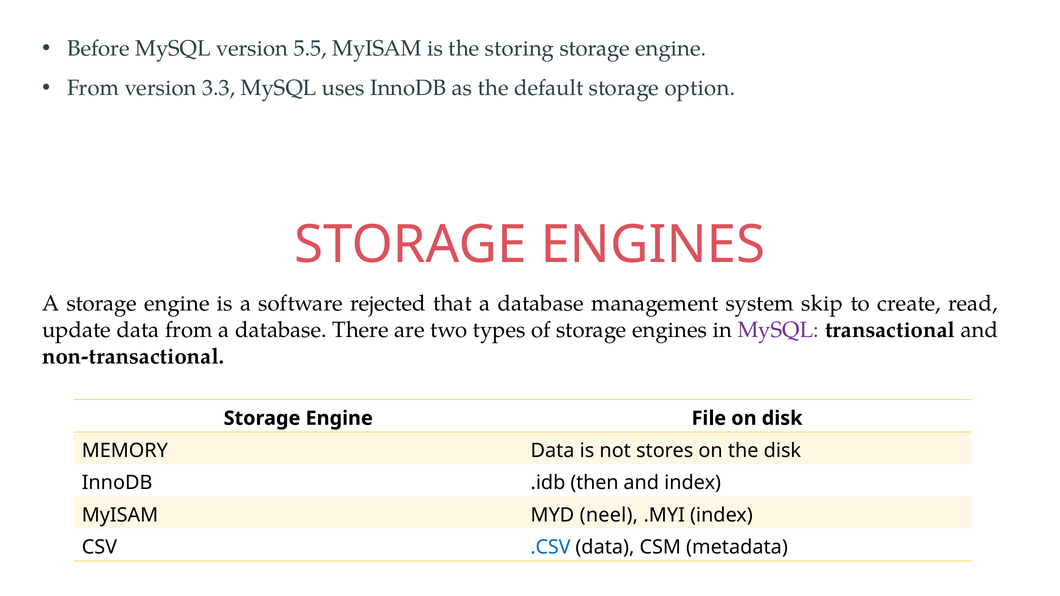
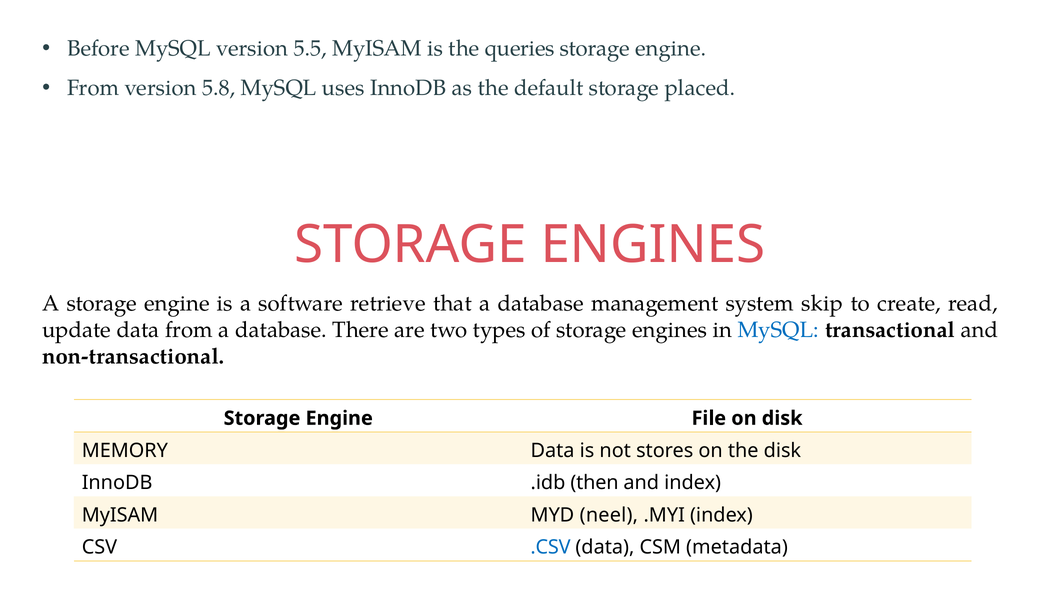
storing: storing -> queries
3.3: 3.3 -> 5.8
option: option -> placed
rejected: rejected -> retrieve
MySQL at (778, 330) colour: purple -> blue
